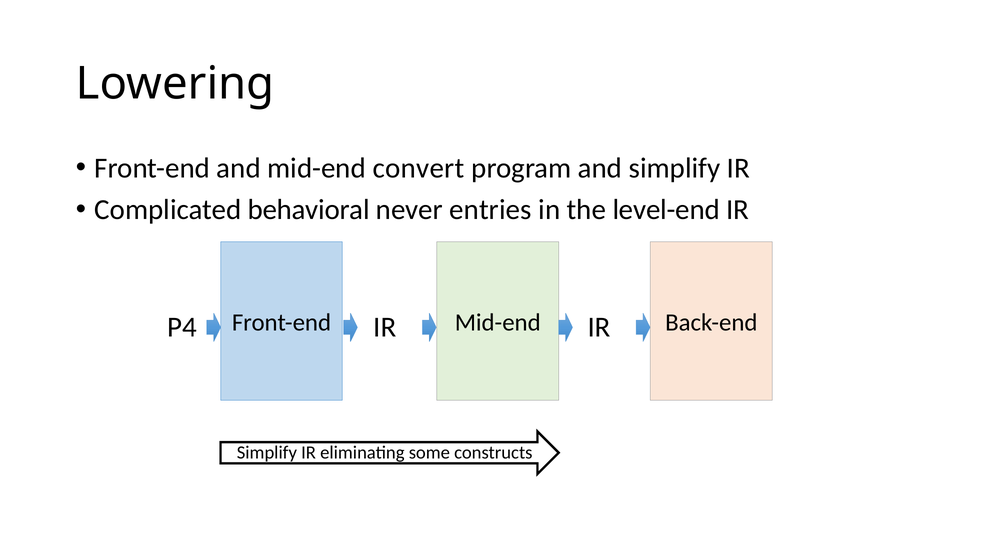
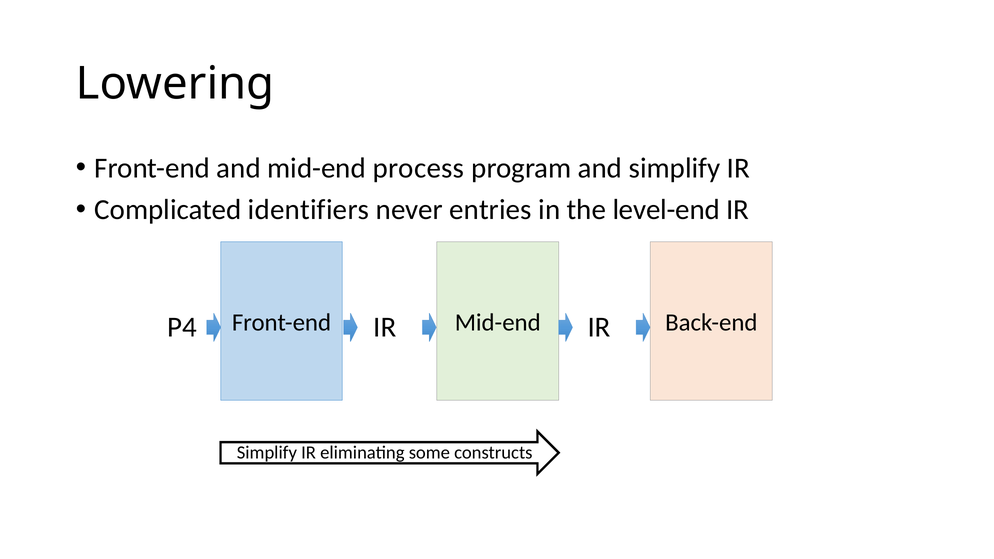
convert: convert -> process
behavioral: behavioral -> identifiers
